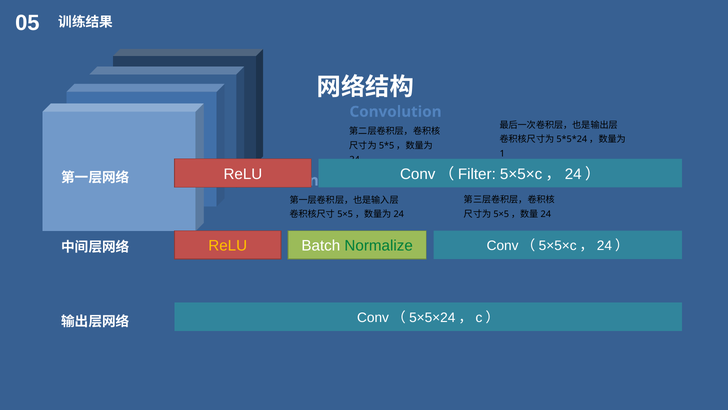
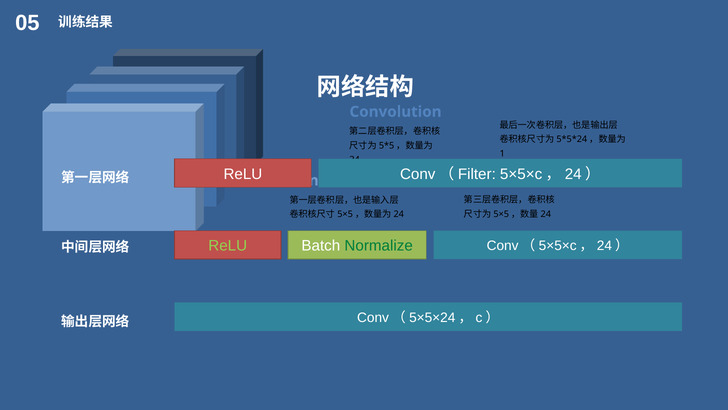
ReLU at (228, 246) colour: yellow -> light green
